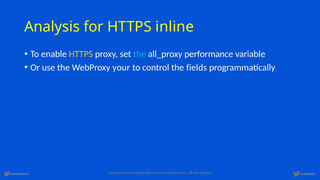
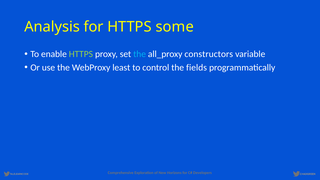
inline: inline -> some
HTTPS at (81, 54) colour: yellow -> light green
performance: performance -> constructors
your: your -> least
